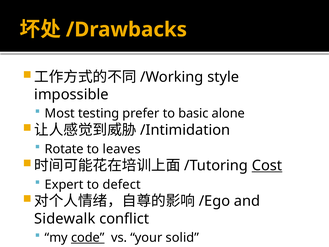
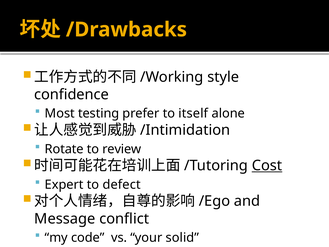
impossible: impossible -> confidence
basic: basic -> itself
leaves: leaves -> review
Sidewalk: Sidewalk -> Message
code underline: present -> none
